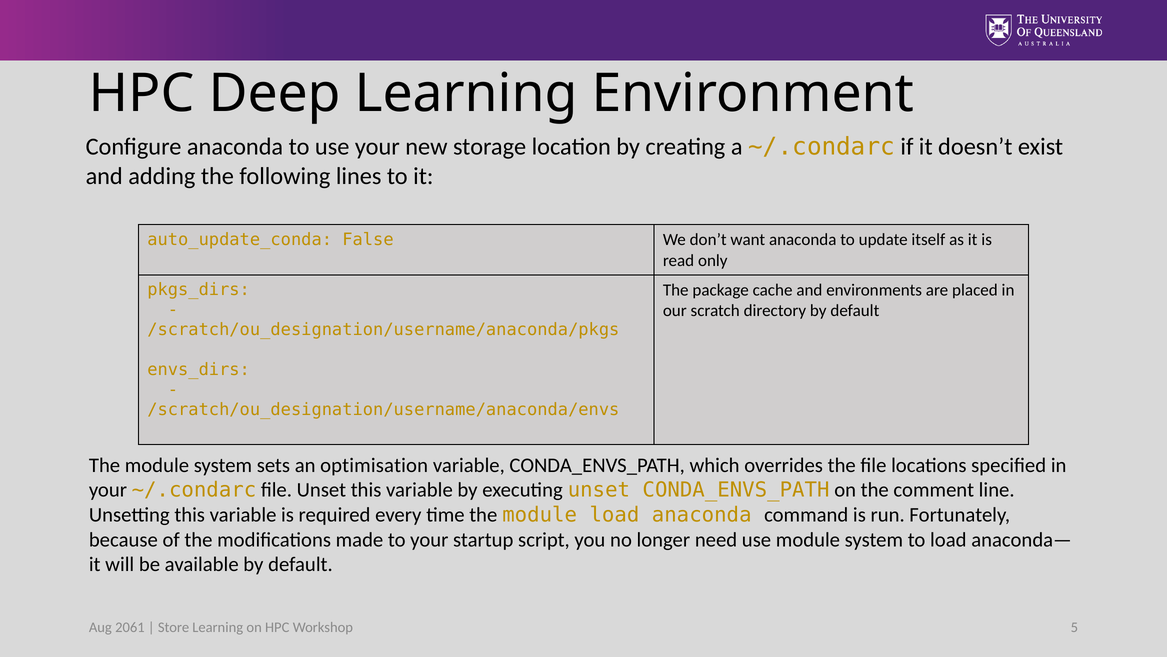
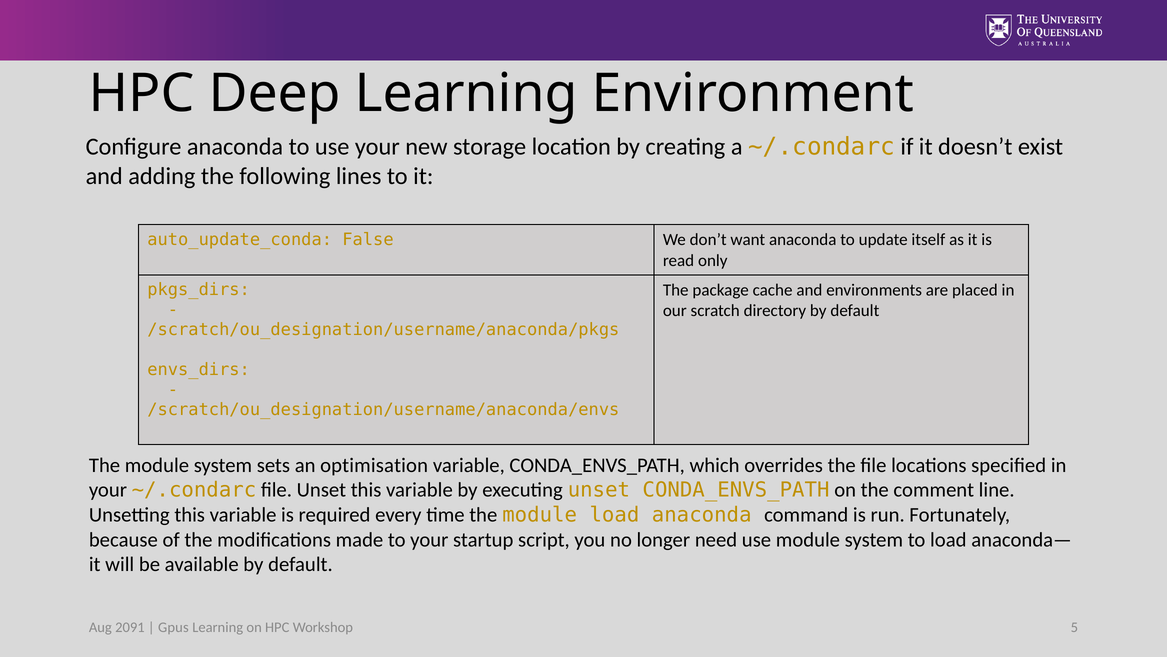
2061: 2061 -> 2091
Store: Store -> Gpus
